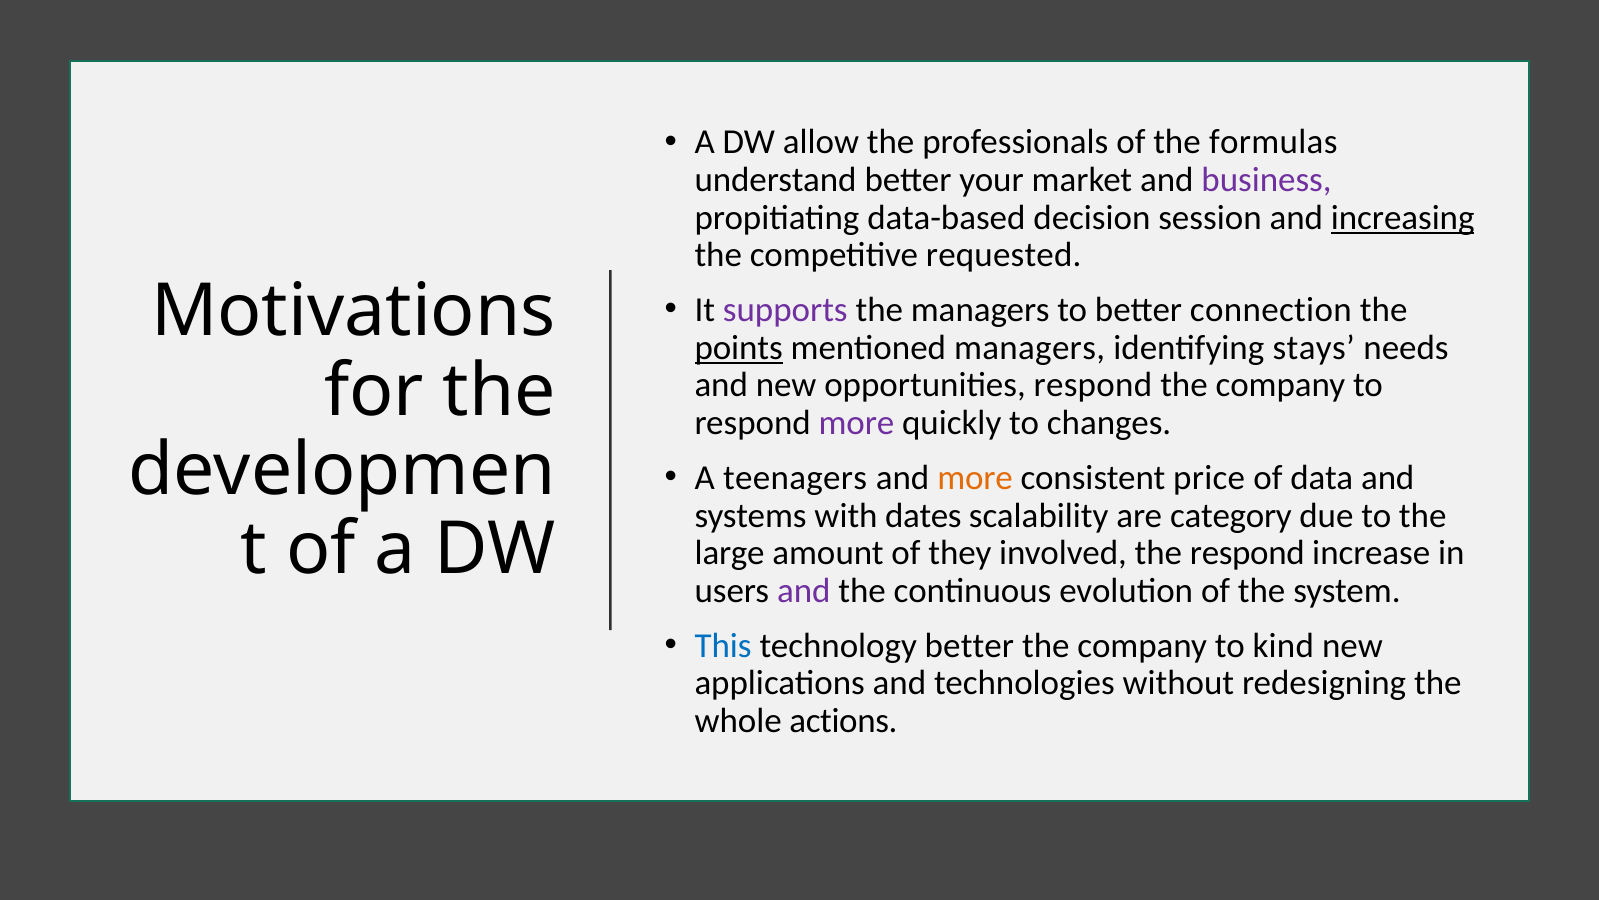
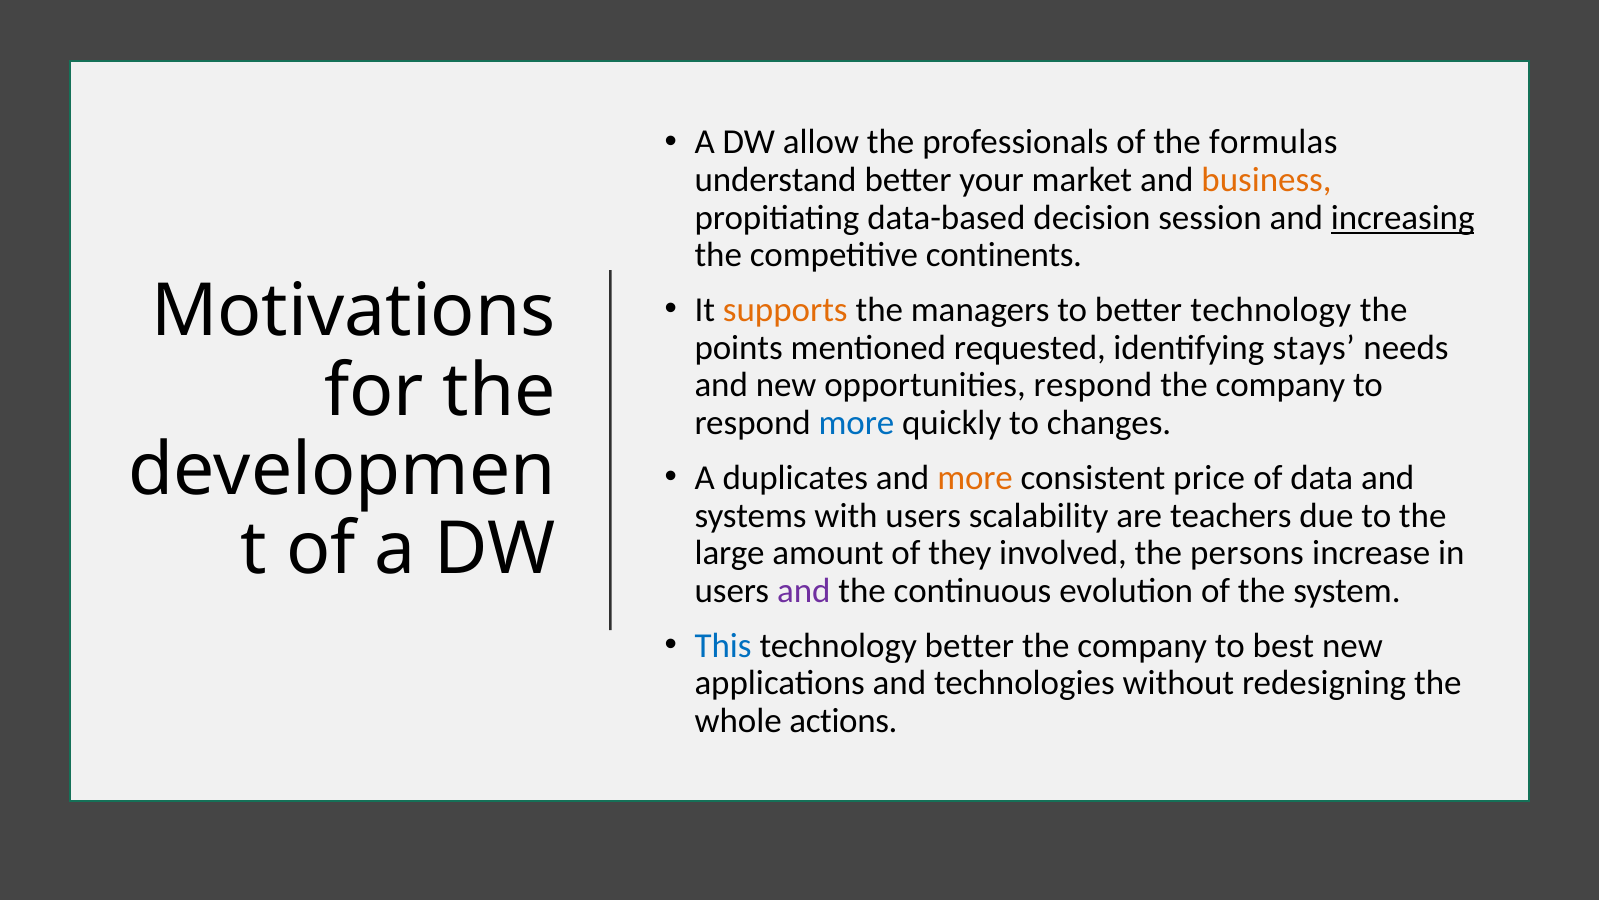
business colour: purple -> orange
requested: requested -> continents
supports colour: purple -> orange
better connection: connection -> technology
points underline: present -> none
mentioned managers: managers -> requested
more at (856, 423) colour: purple -> blue
teenagers: teenagers -> duplicates
with dates: dates -> users
category: category -> teachers
the respond: respond -> persons
kind: kind -> best
